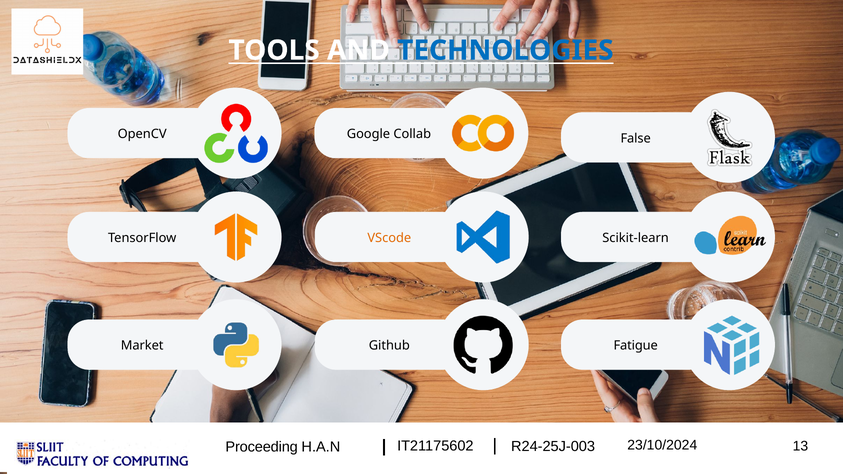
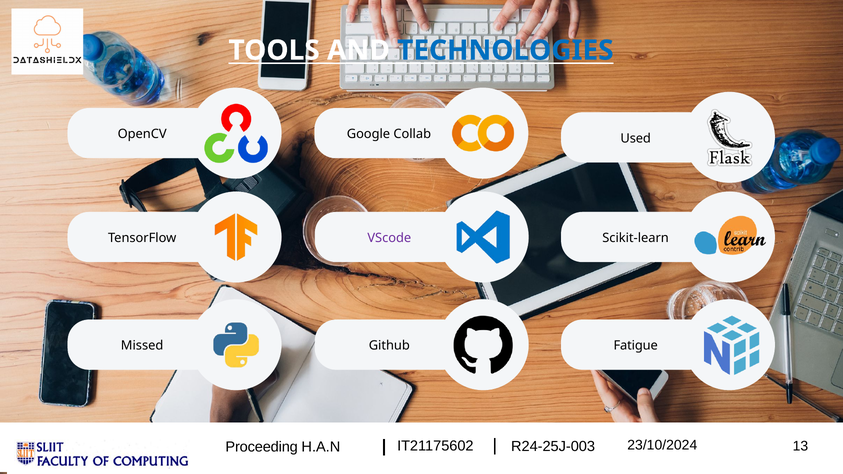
False: False -> Used
VScode colour: orange -> purple
Market: Market -> Missed
